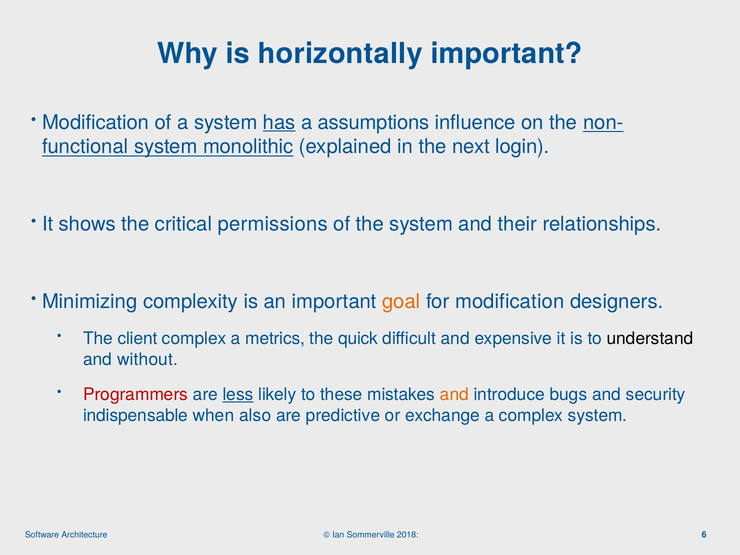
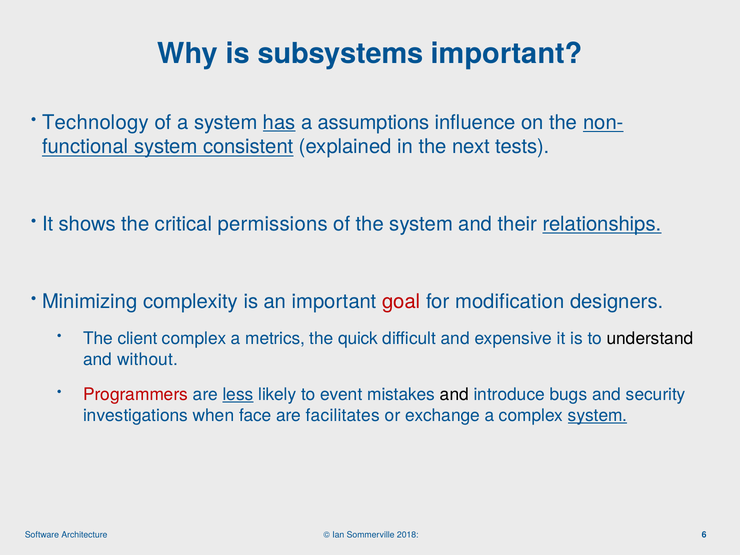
horizontally: horizontally -> subsystems
Modification at (96, 122): Modification -> Technology
monolithic: monolithic -> consistent
login: login -> tests
relationships underline: none -> present
goal colour: orange -> red
these: these -> event
and at (454, 395) colour: orange -> black
indispensable: indispensable -> investigations
also: also -> face
predictive: predictive -> facilitates
system at (598, 415) underline: none -> present
